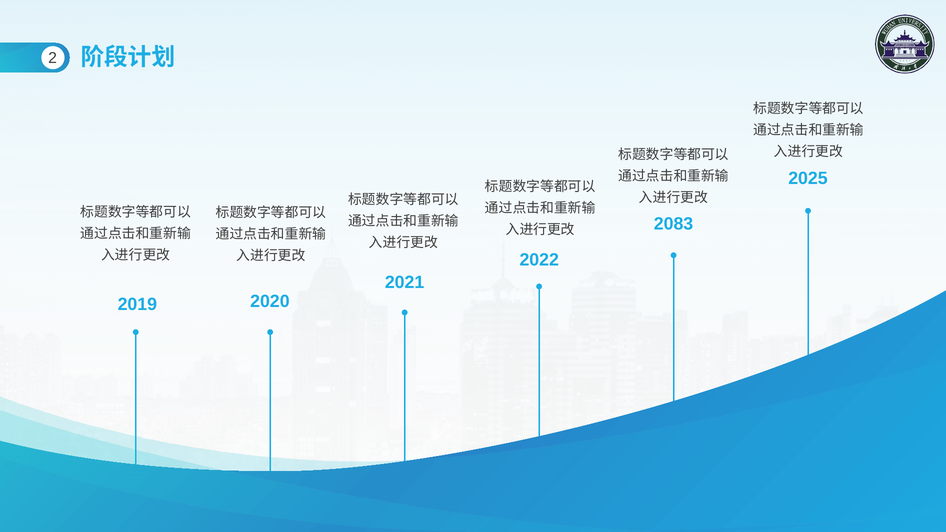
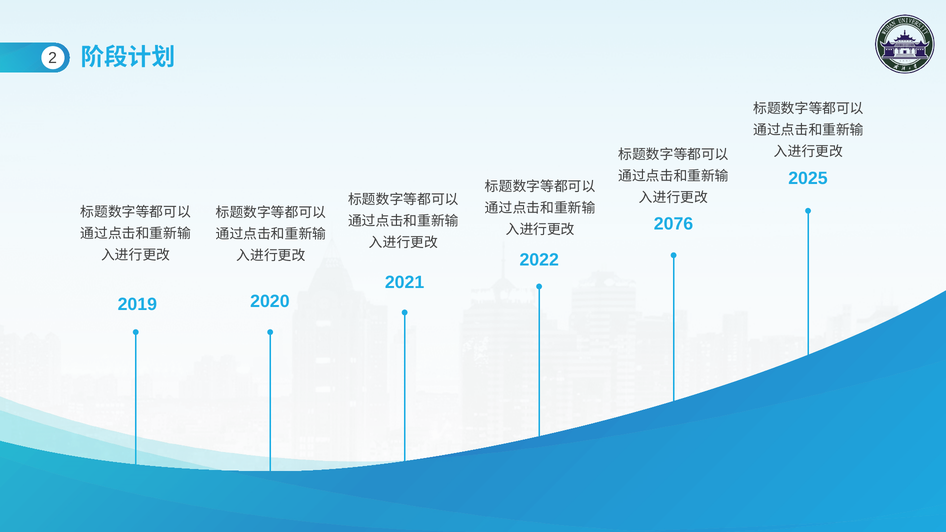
2083: 2083 -> 2076
